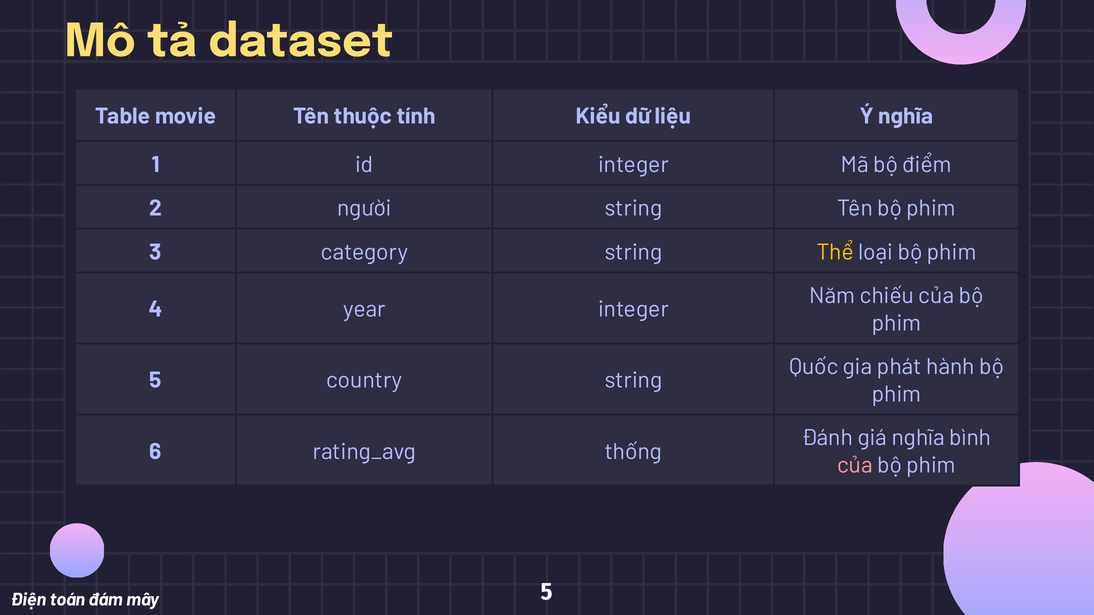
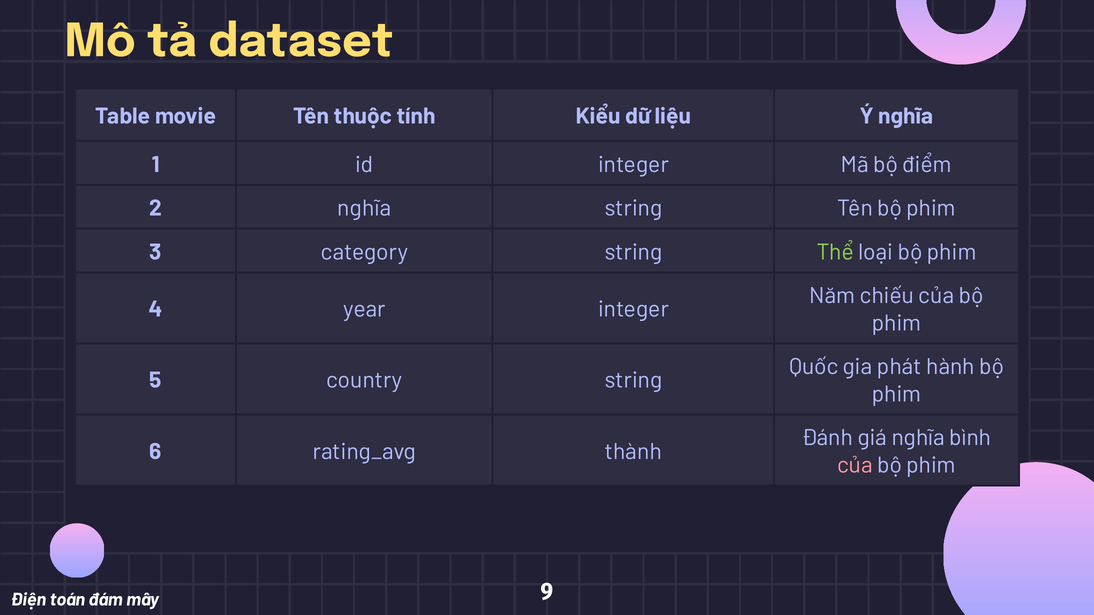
2 người: người -> nghĩa
Thể colour: yellow -> light green
thống: thống -> thành
mây 5: 5 -> 9
